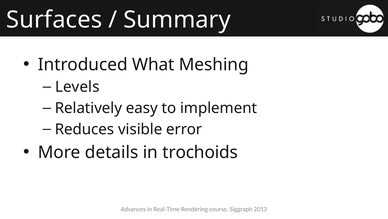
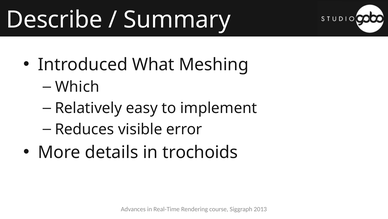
Surfaces: Surfaces -> Describe
Levels: Levels -> Which
